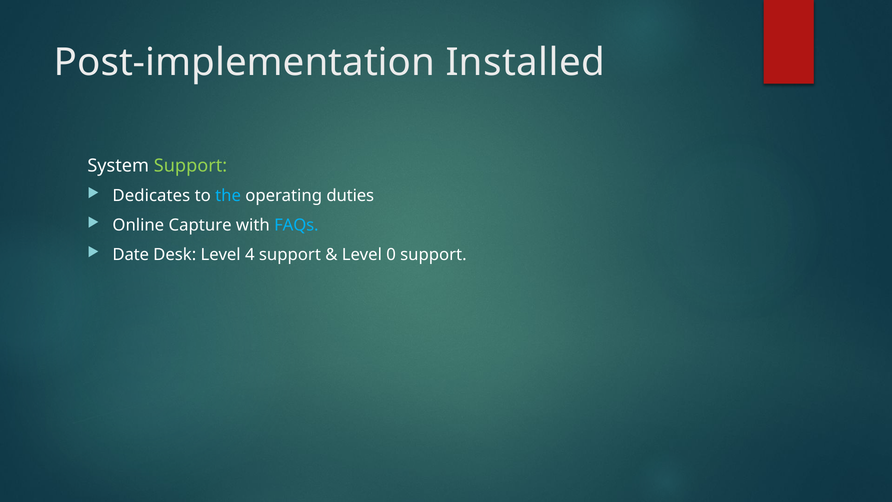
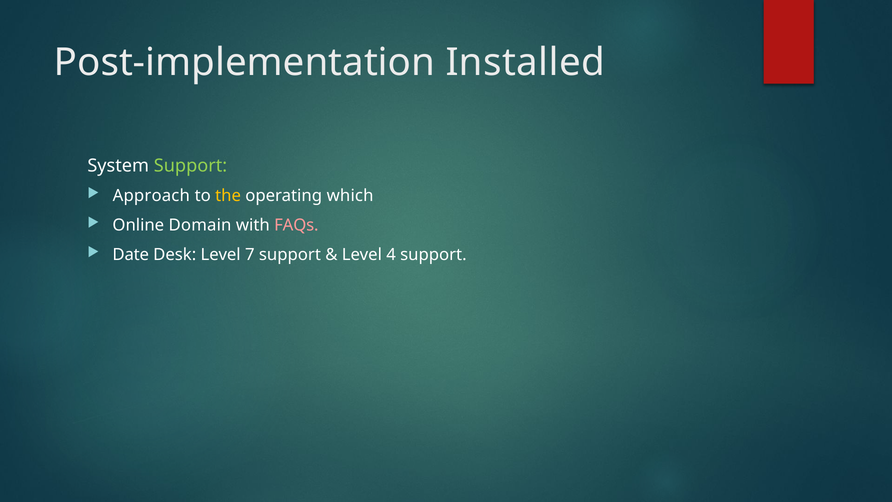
Dedicates: Dedicates -> Approach
the colour: light blue -> yellow
duties: duties -> which
Capture: Capture -> Domain
FAQs colour: light blue -> pink
4: 4 -> 7
0: 0 -> 4
